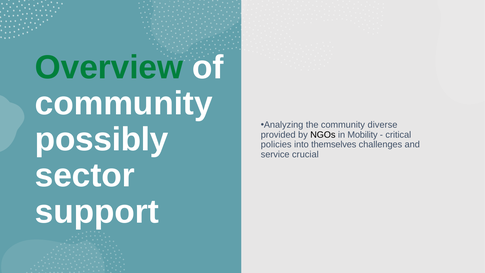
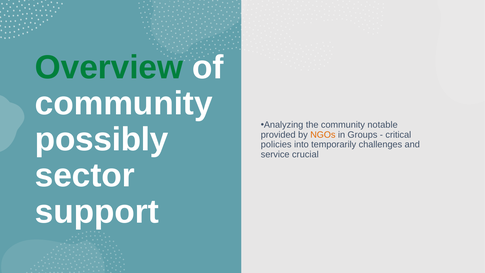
diverse: diverse -> notable
NGOs colour: black -> orange
Mobility: Mobility -> Groups
themselves: themselves -> temporarily
